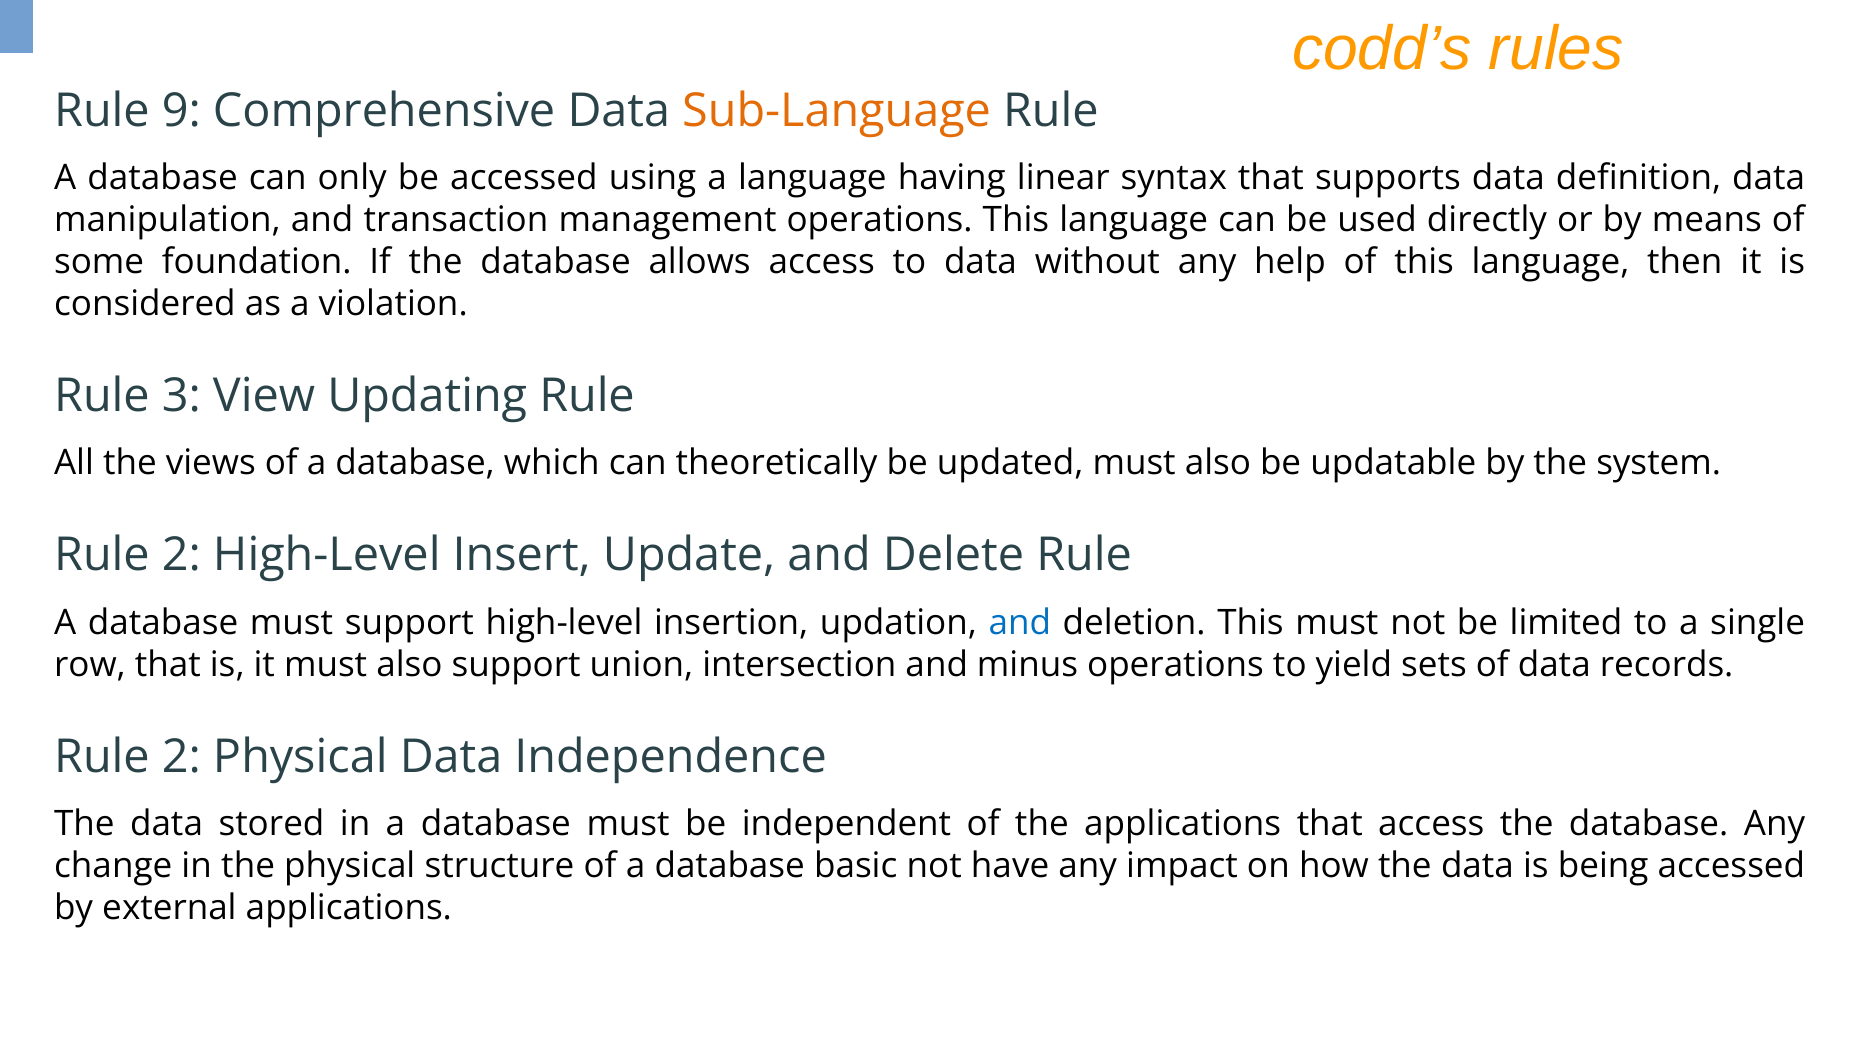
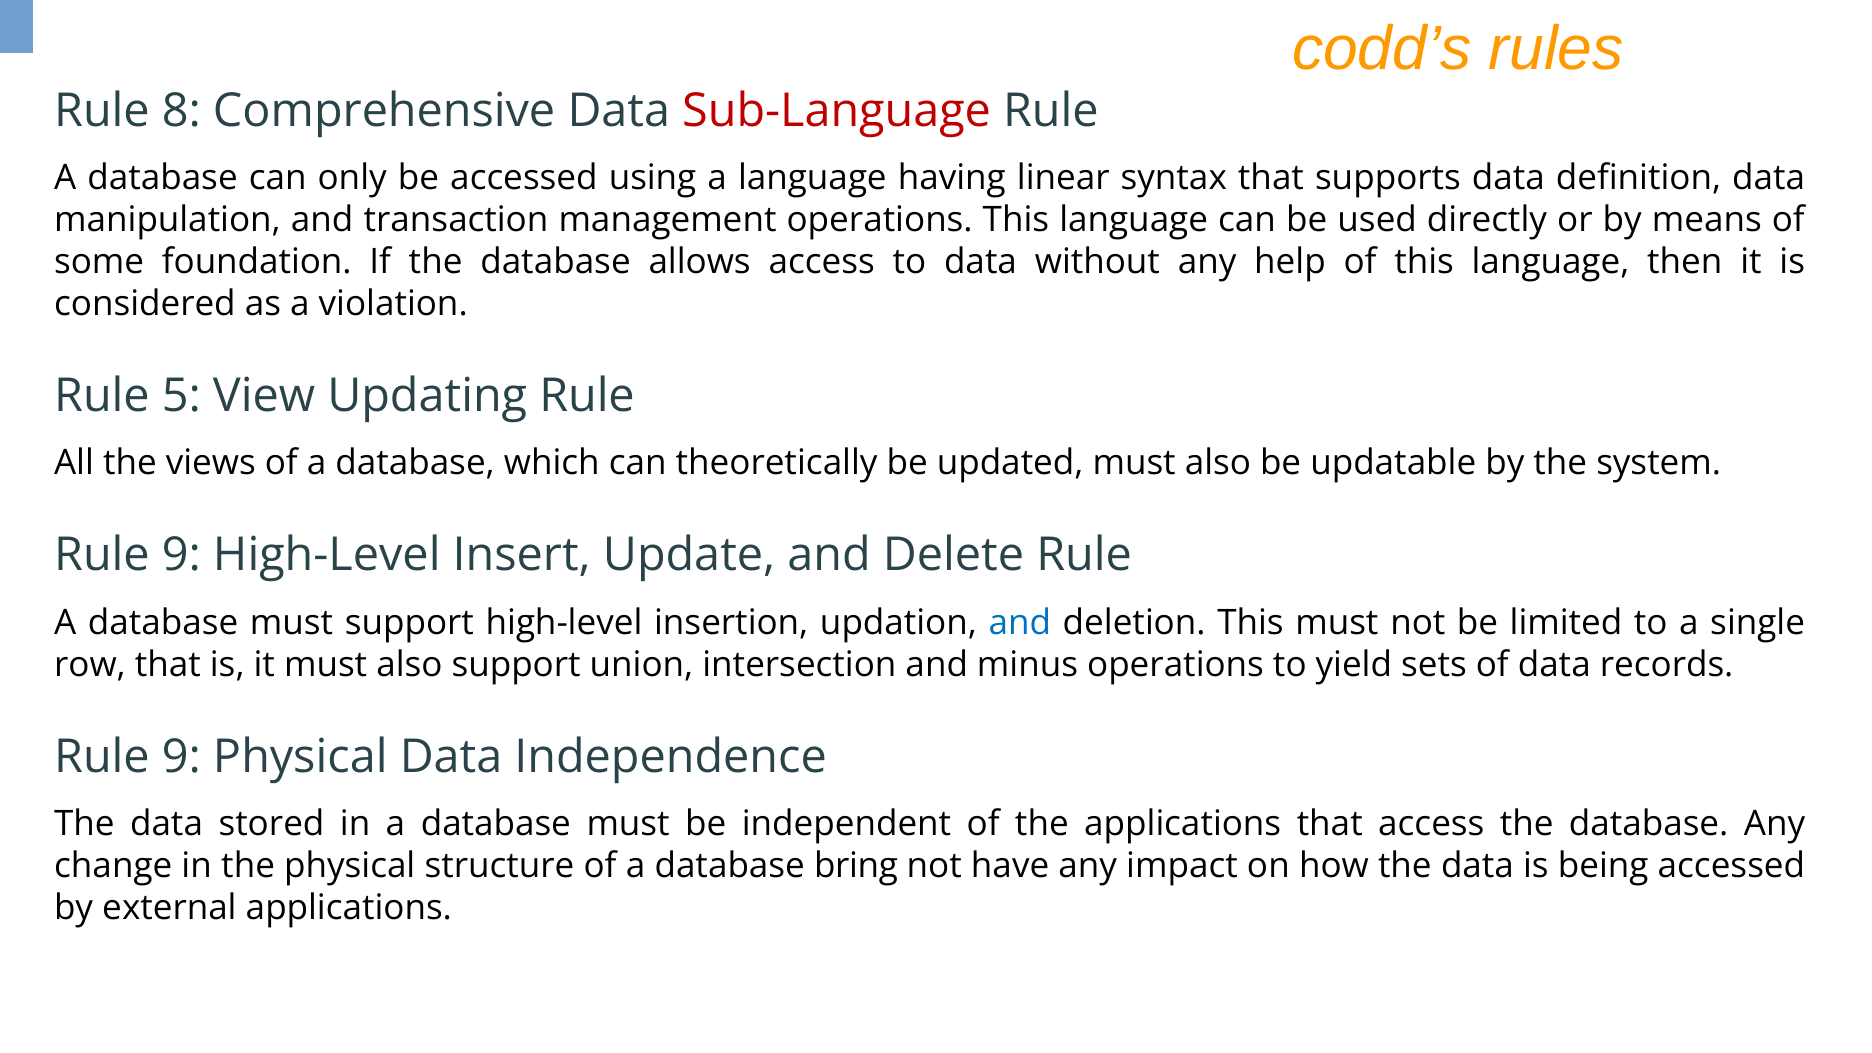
9: 9 -> 8
Sub-Language colour: orange -> red
3: 3 -> 5
2 at (181, 555): 2 -> 9
2 at (181, 757): 2 -> 9
basic: basic -> bring
